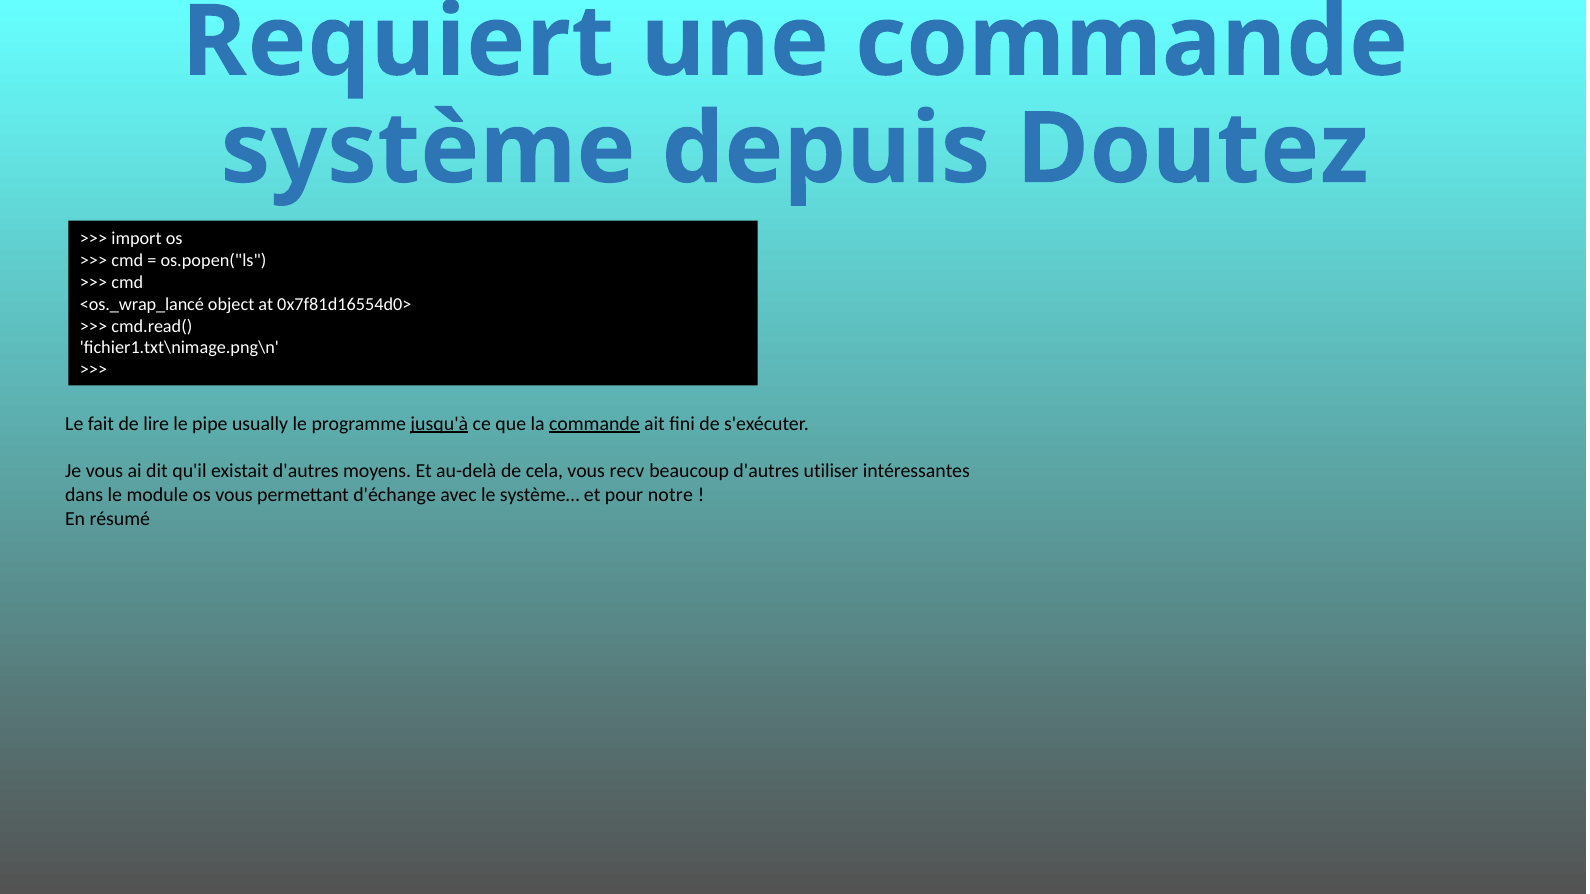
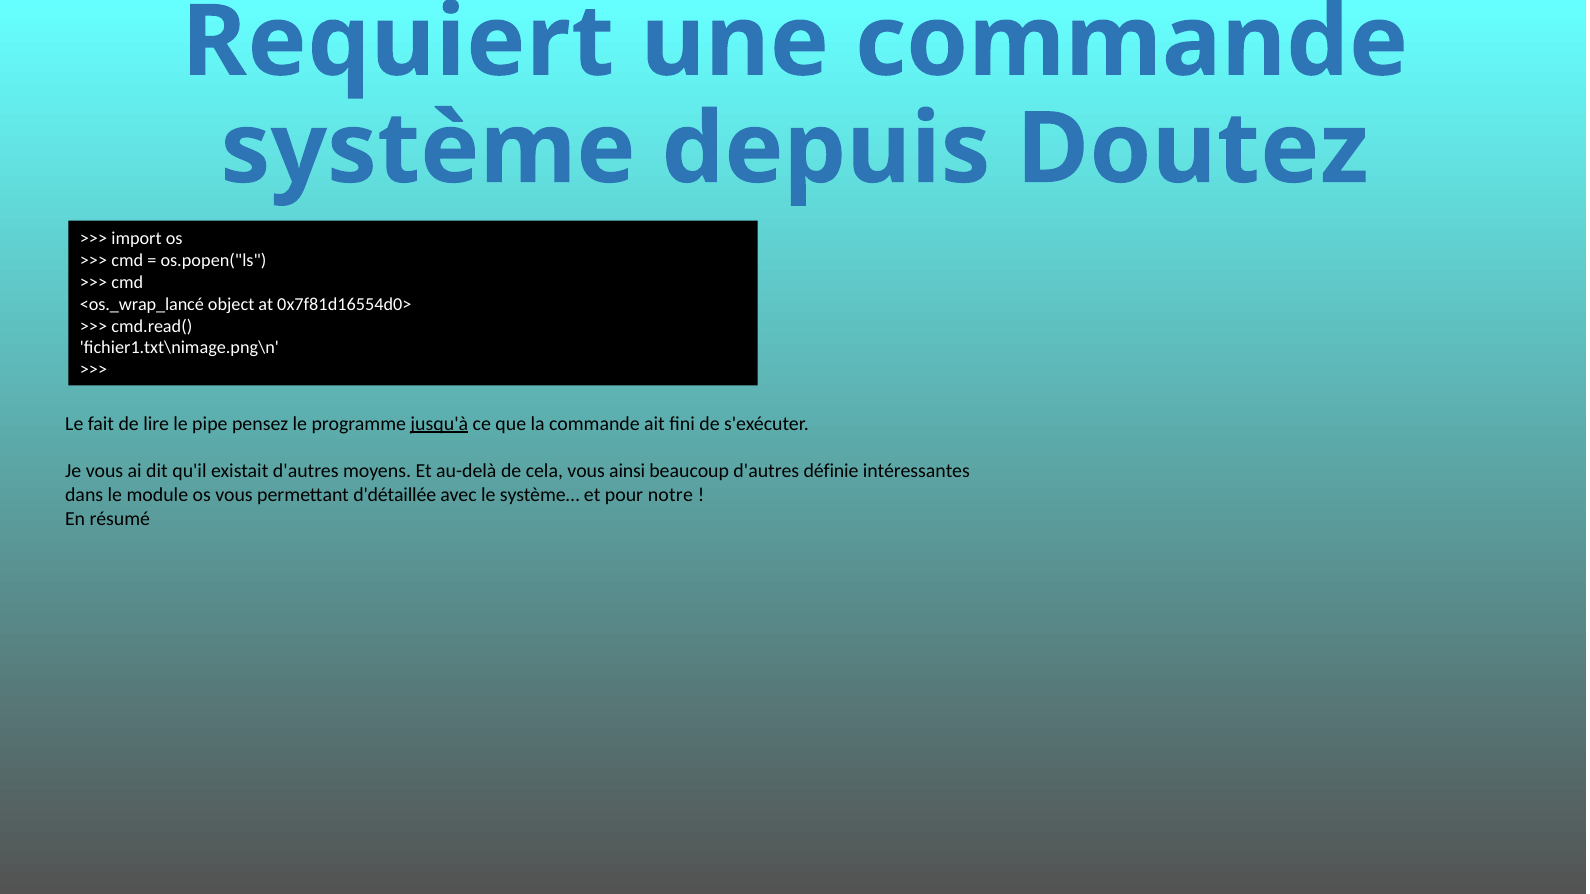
usually: usually -> pensez
commande at (594, 424) underline: present -> none
recv: recv -> ainsi
utiliser: utiliser -> définie
d'échange: d'échange -> d'détaillée
